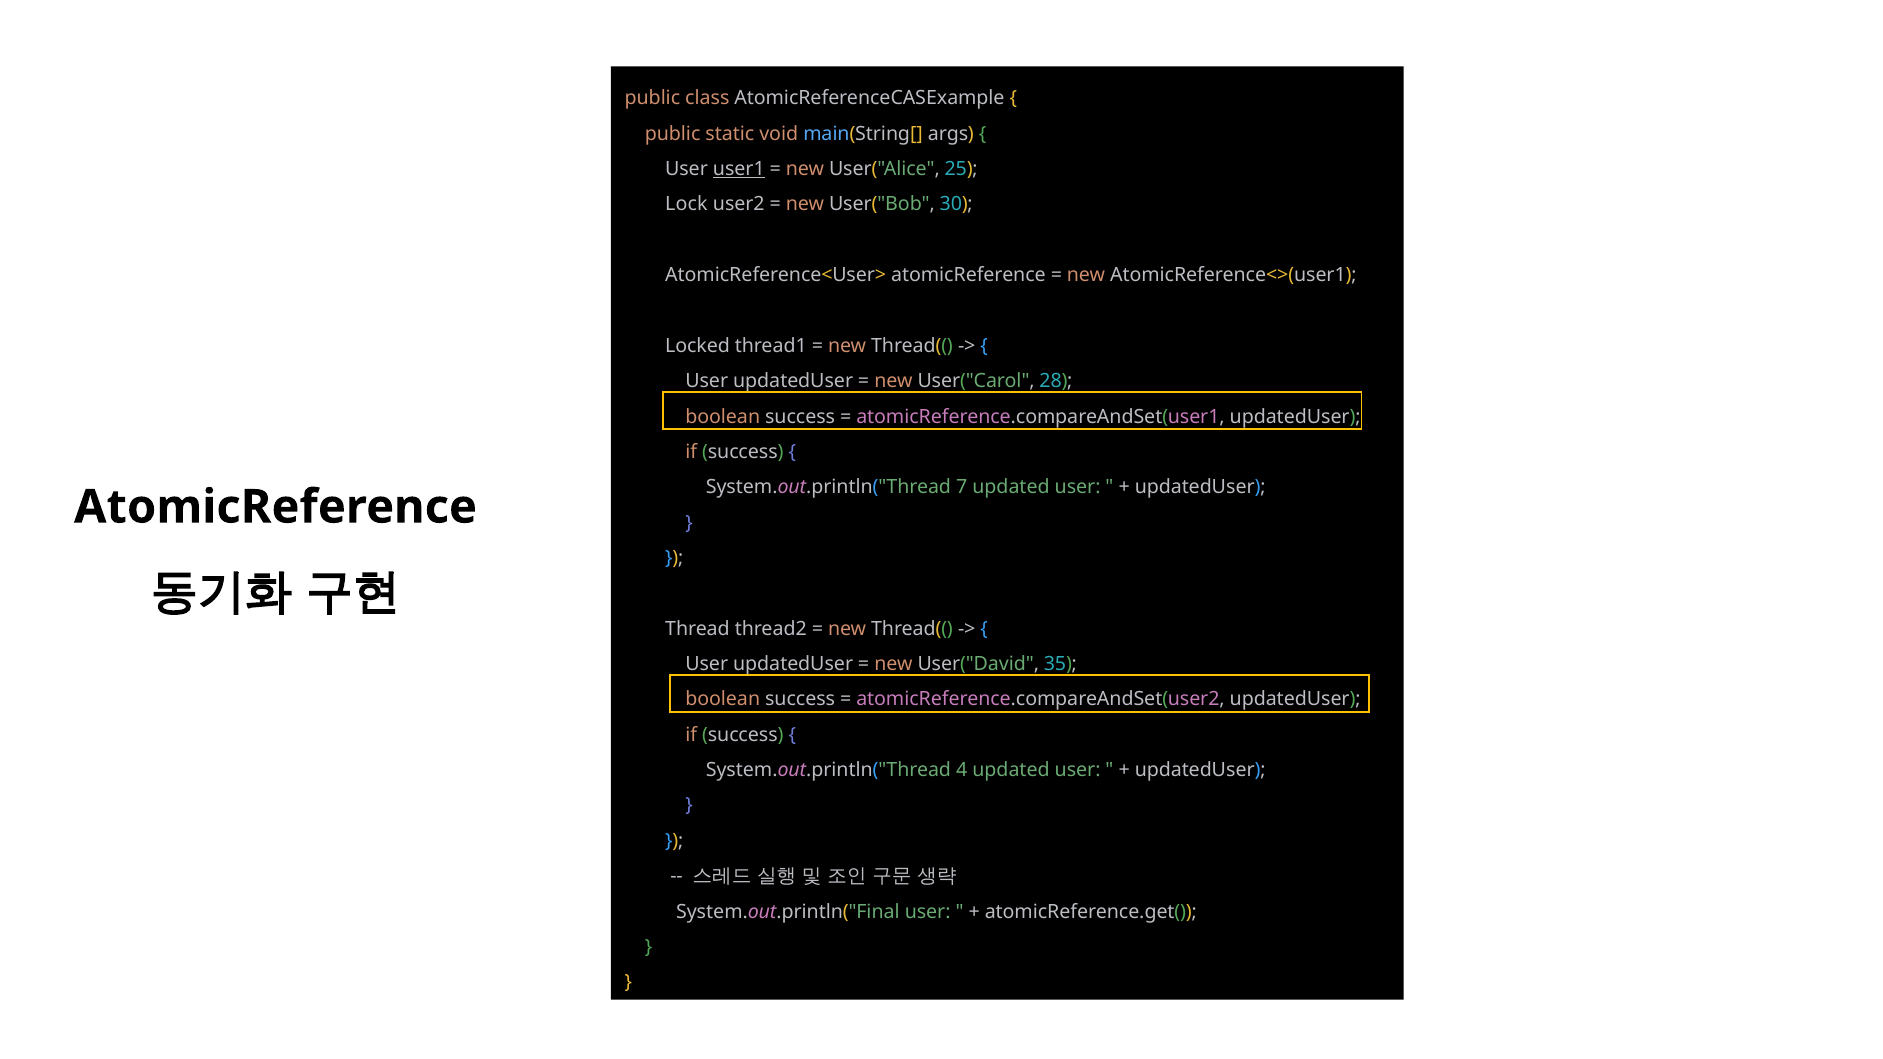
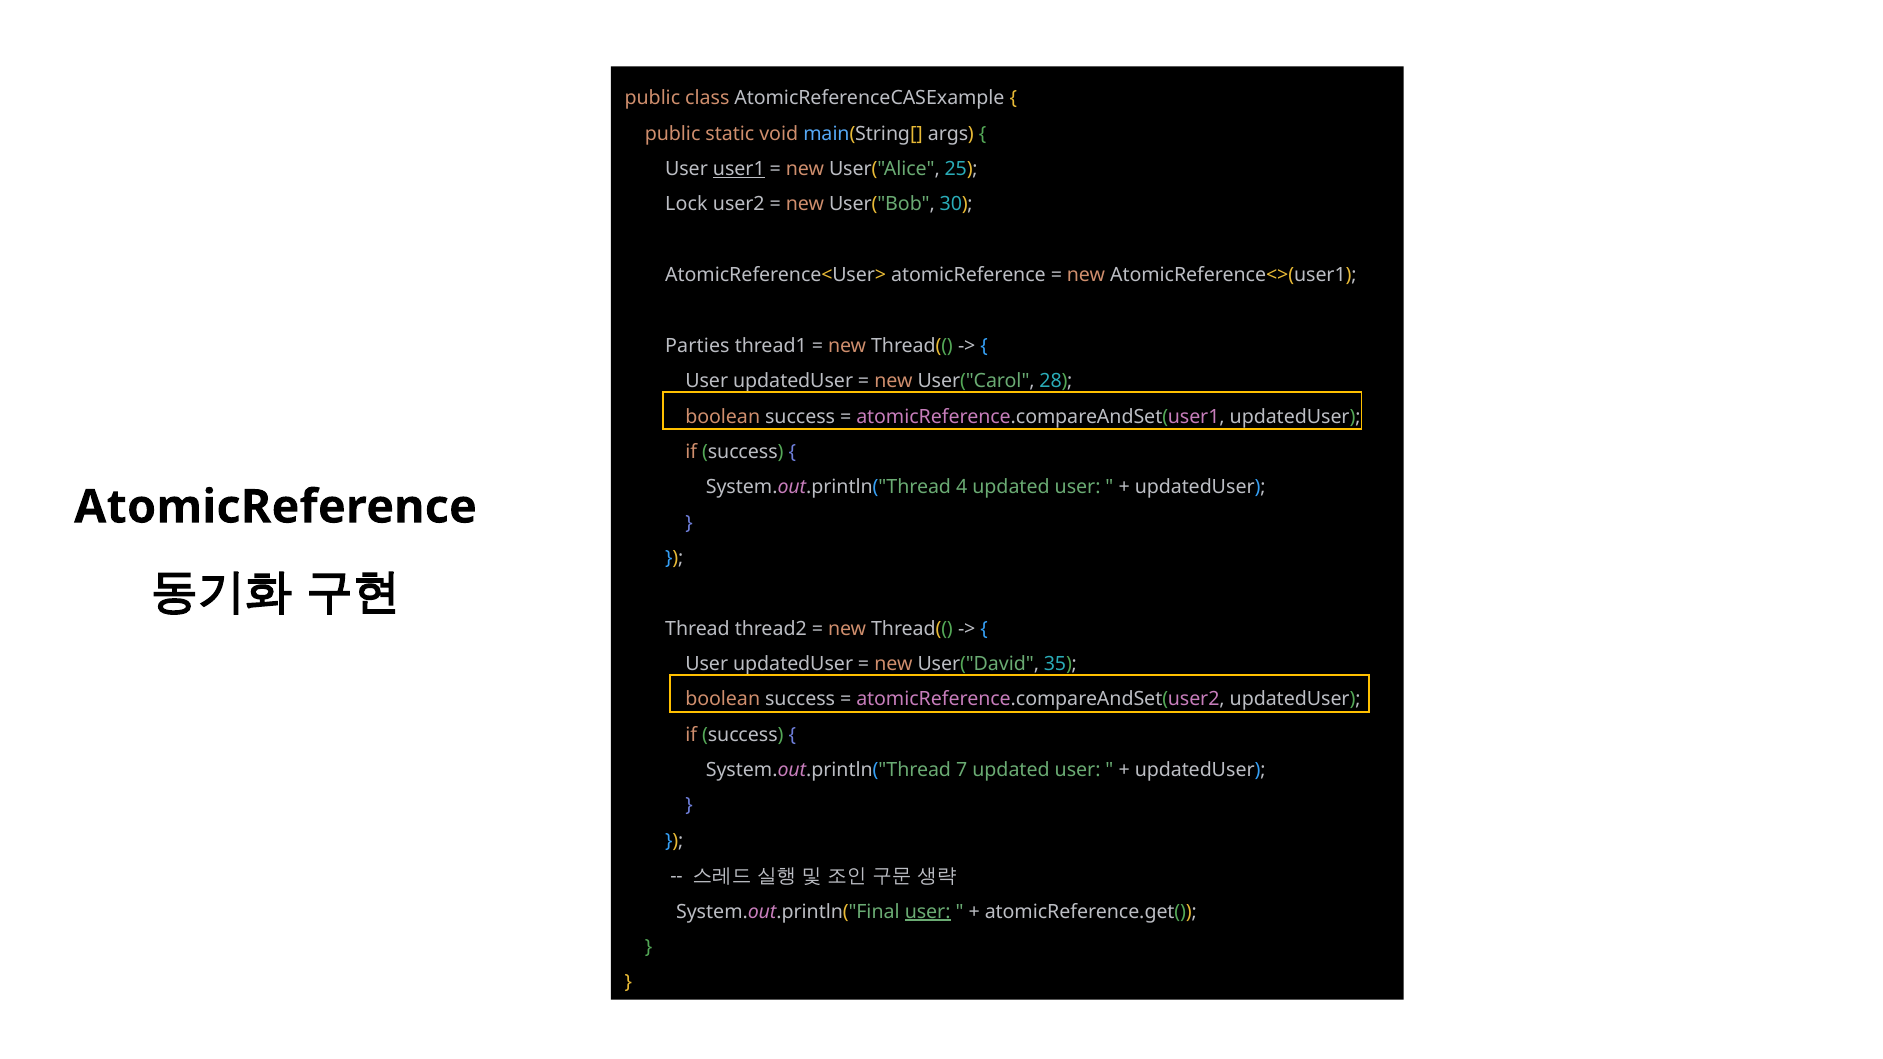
Locked: Locked -> Parties
7: 7 -> 4
4: 4 -> 7
user at (928, 912) underline: none -> present
